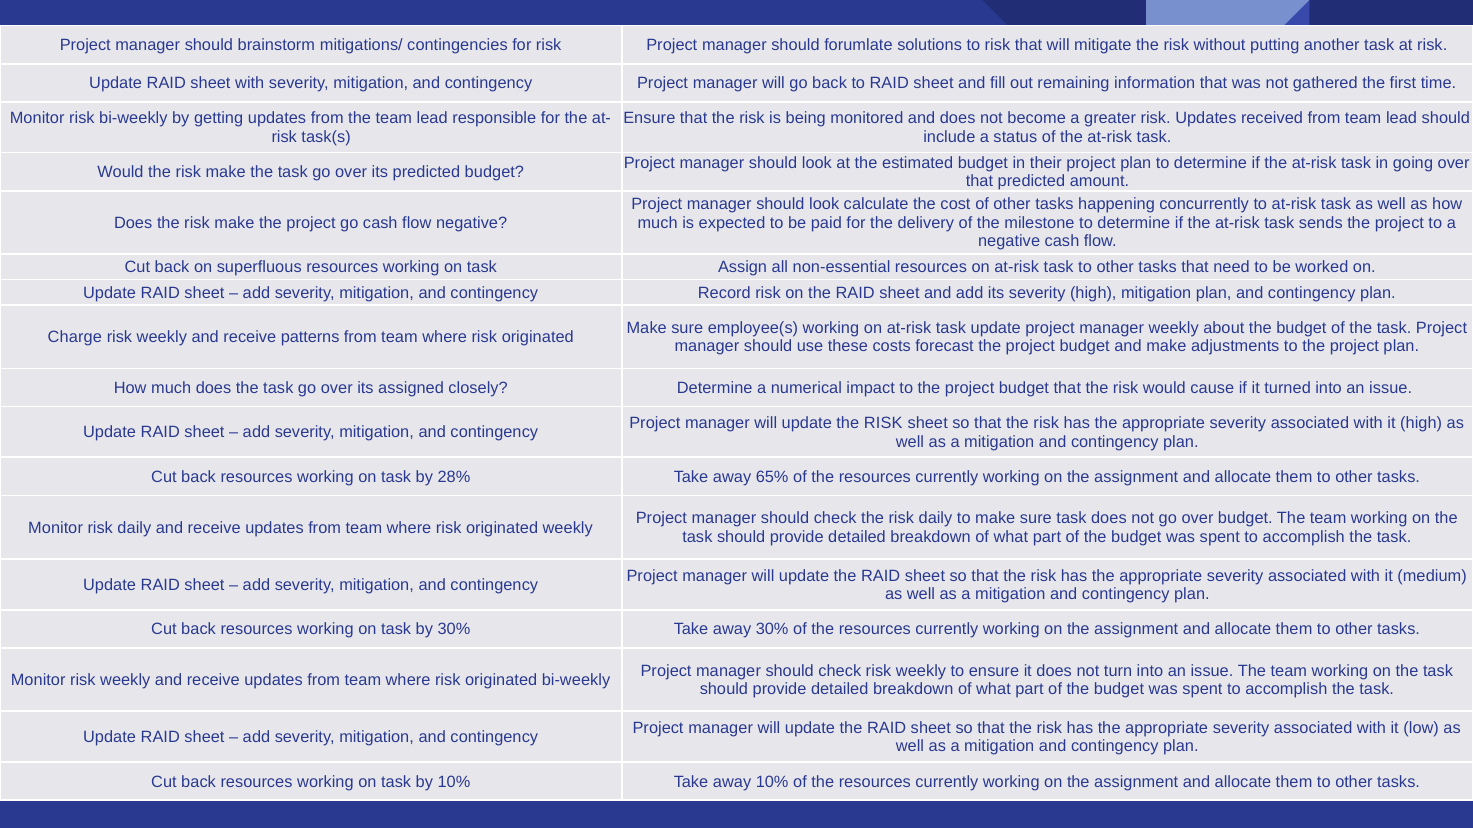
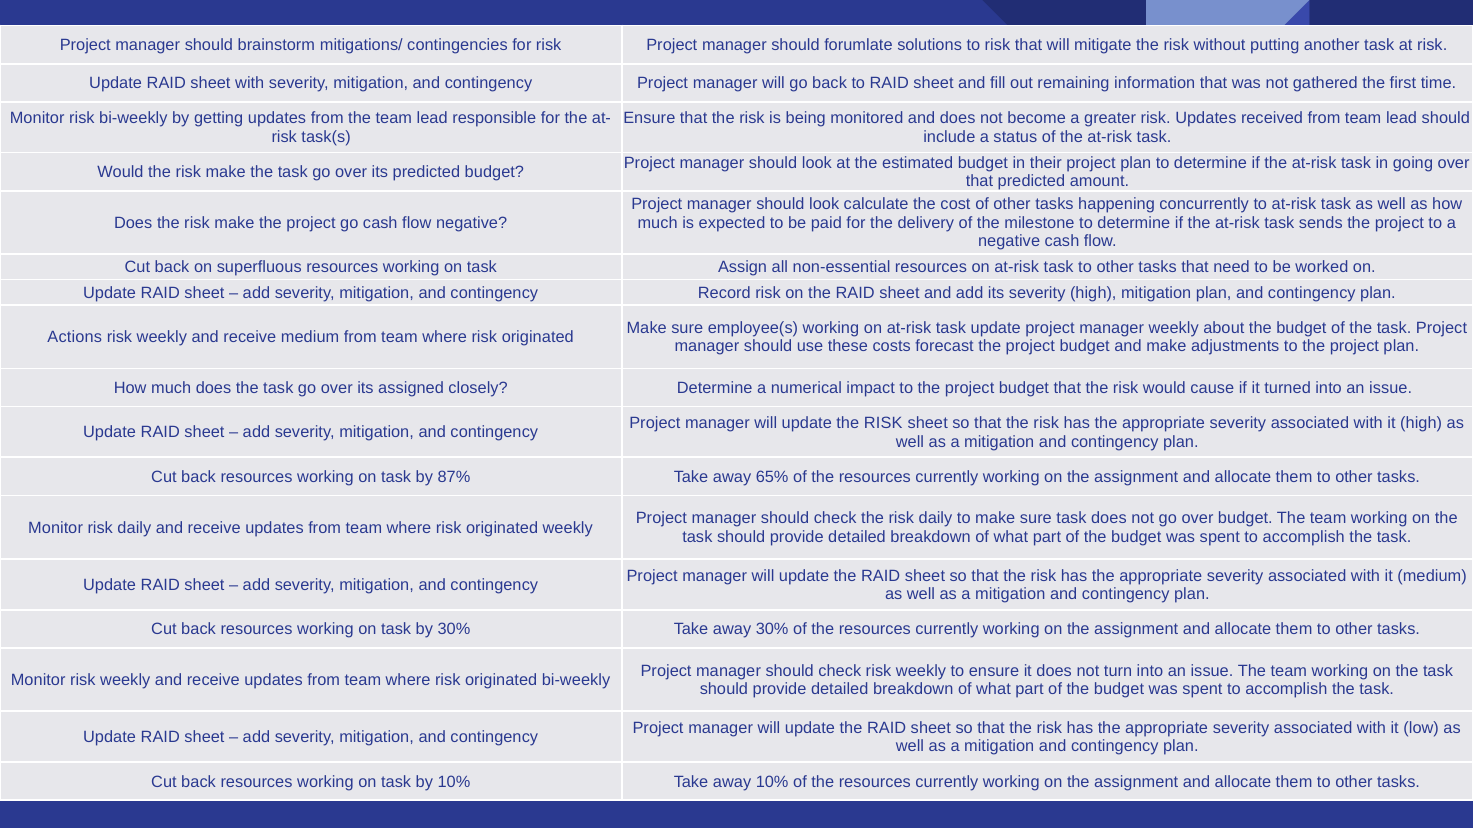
Charge: Charge -> Actions
receive patterns: patterns -> medium
28%: 28% -> 87%
